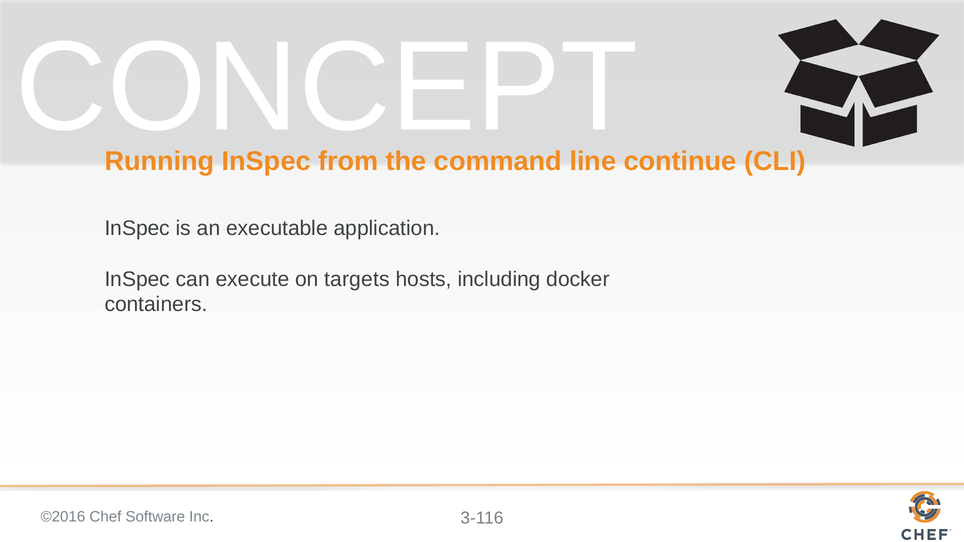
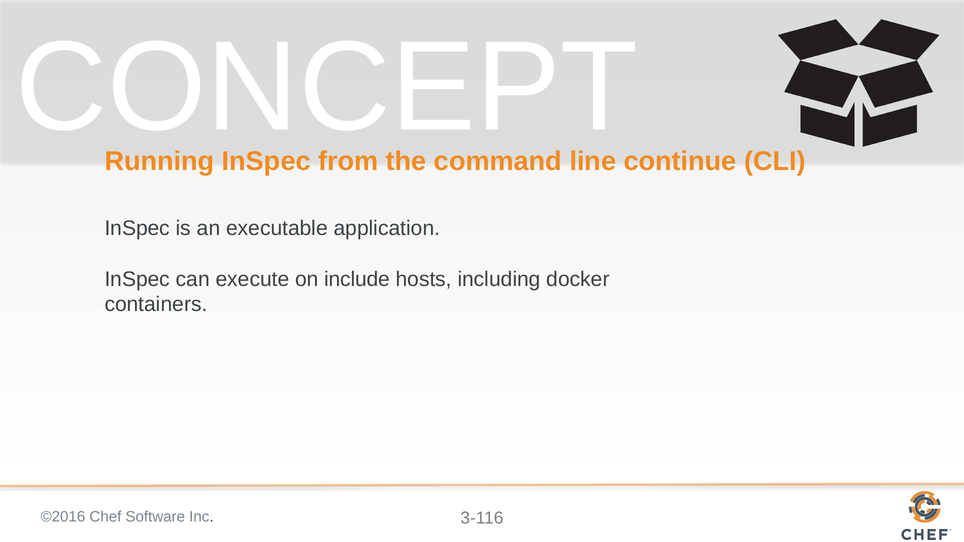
targets: targets -> include
